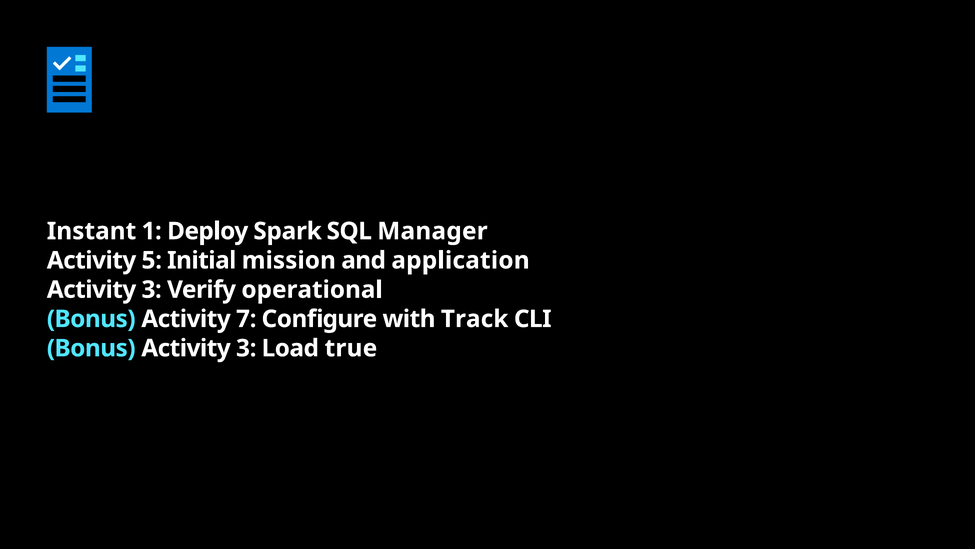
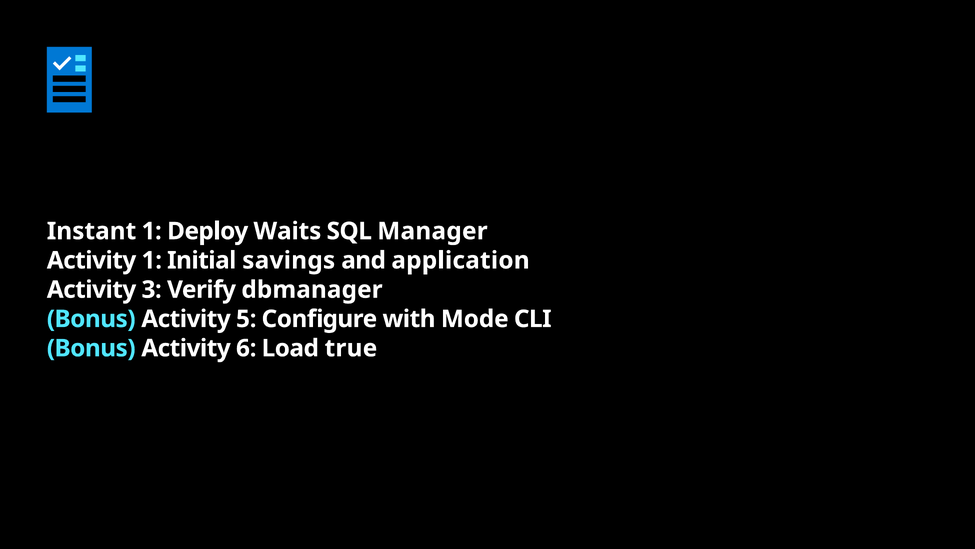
Spark: Spark -> Waits
Activity 5: 5 -> 1
mission: mission -> savings
operational: operational -> dbmanager
7: 7 -> 5
Track: Track -> Mode
Bonus Activity 3: 3 -> 6
